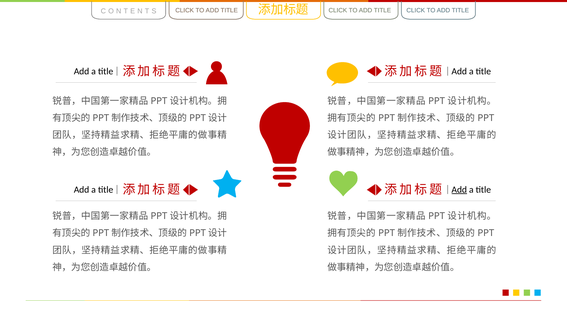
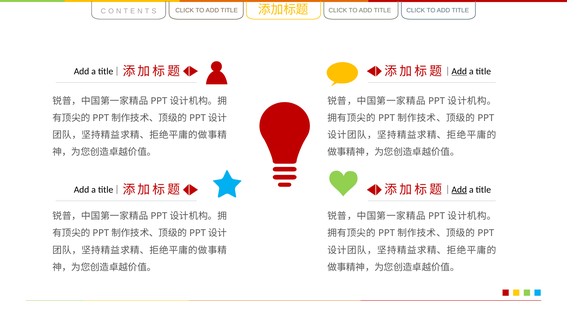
Add at (459, 71) underline: none -> present
